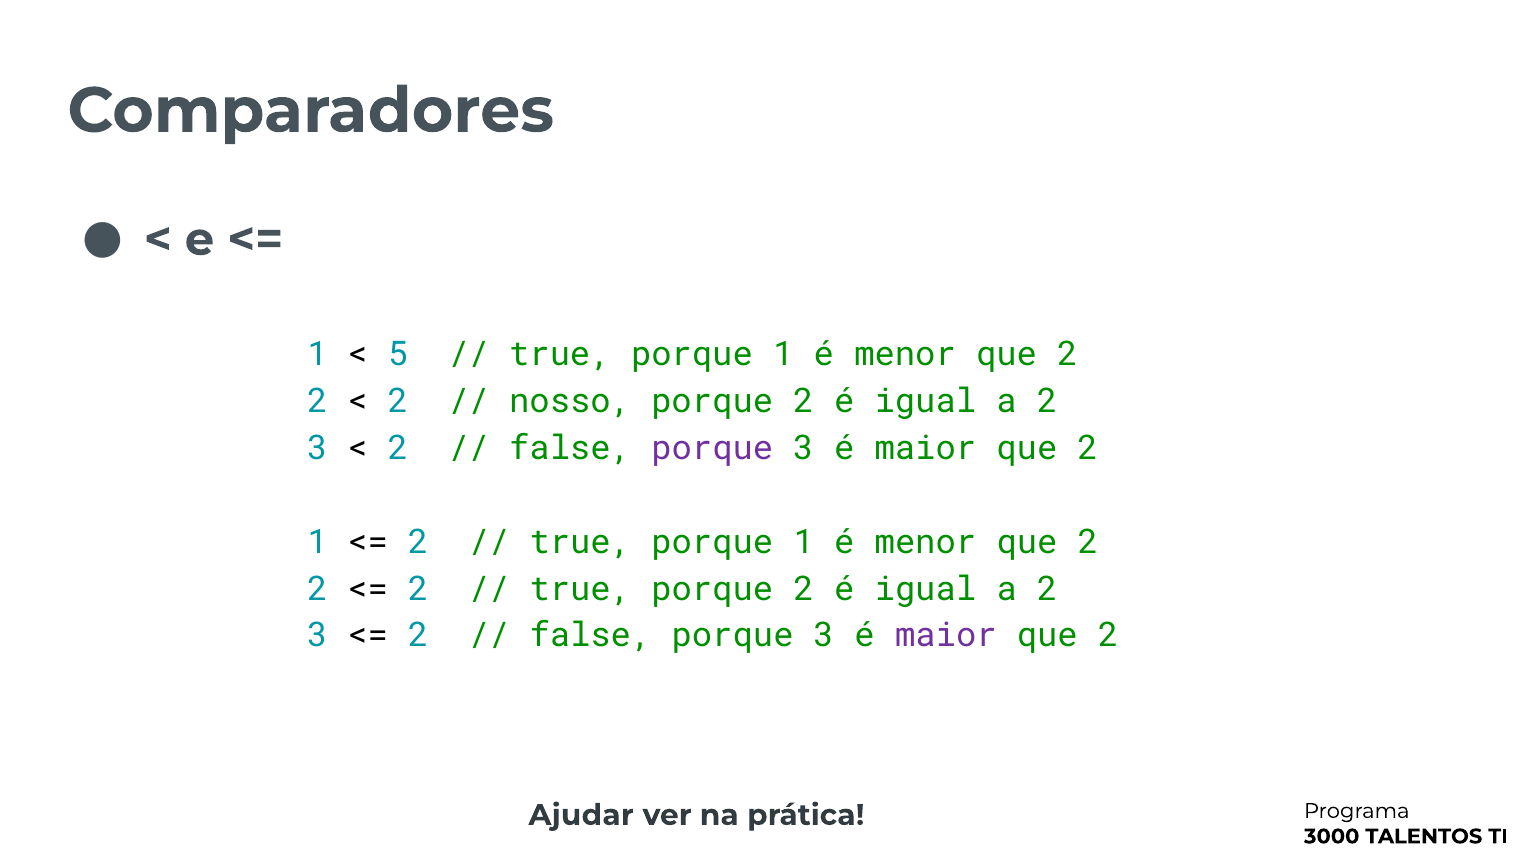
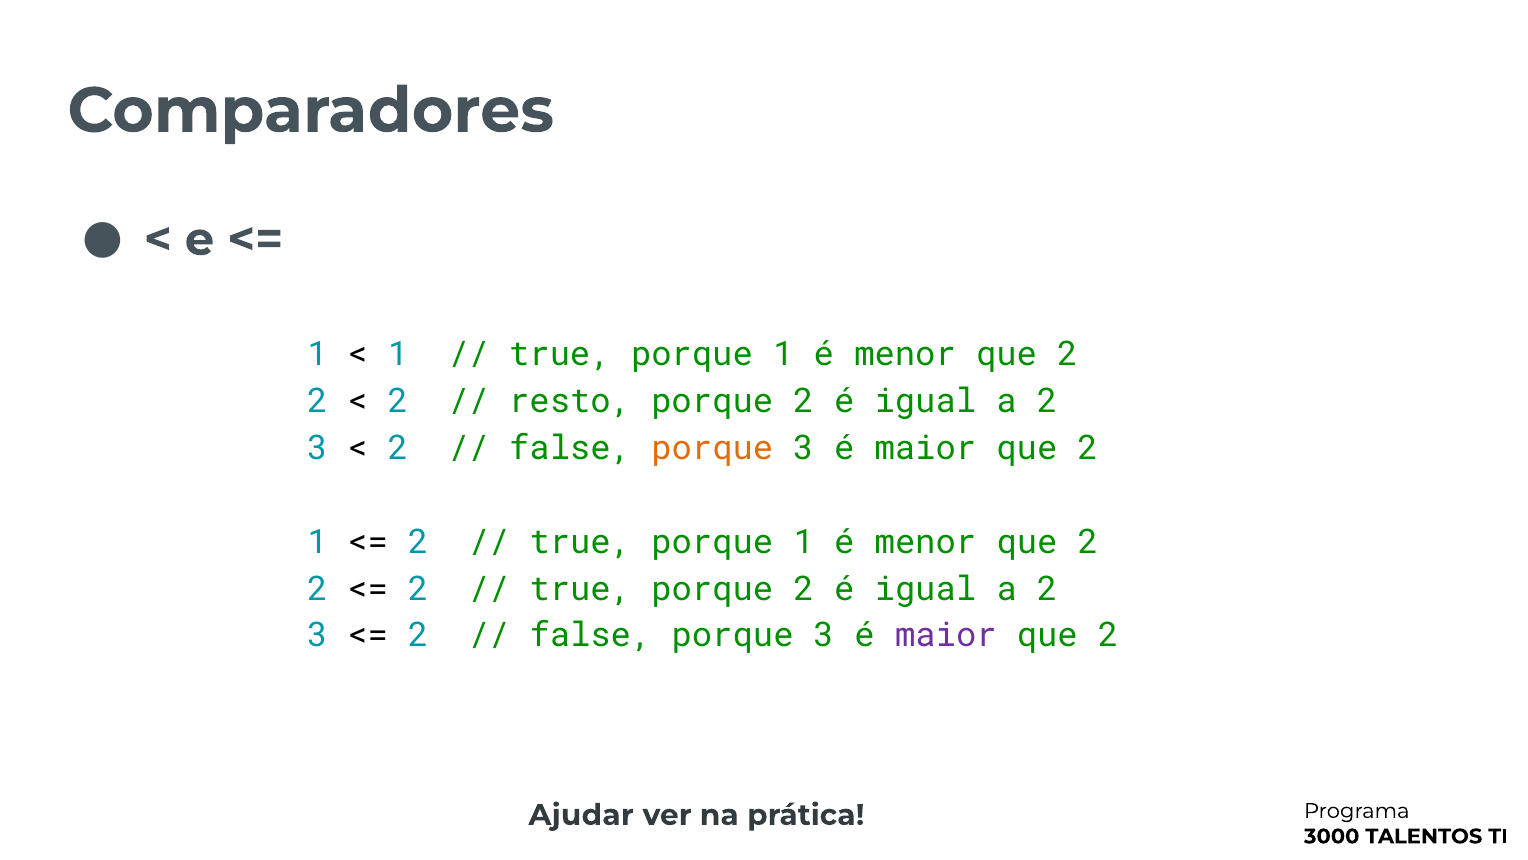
5 at (398, 355): 5 -> 1
nosso: nosso -> resto
porque at (712, 448) colour: purple -> orange
